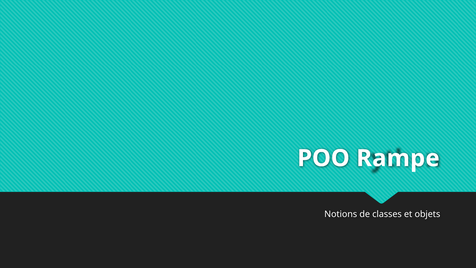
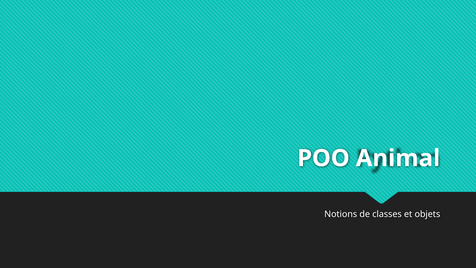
Rampe: Rampe -> Animal
